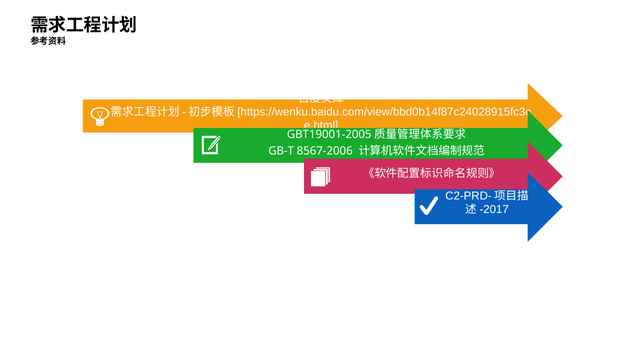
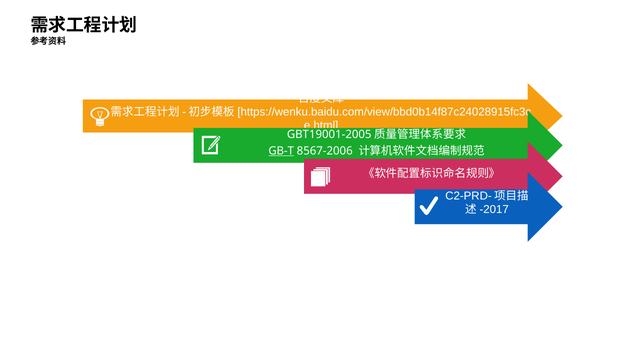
GB-T underline: none -> present
